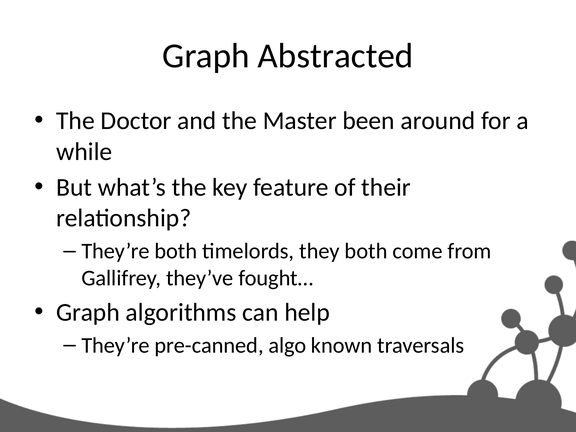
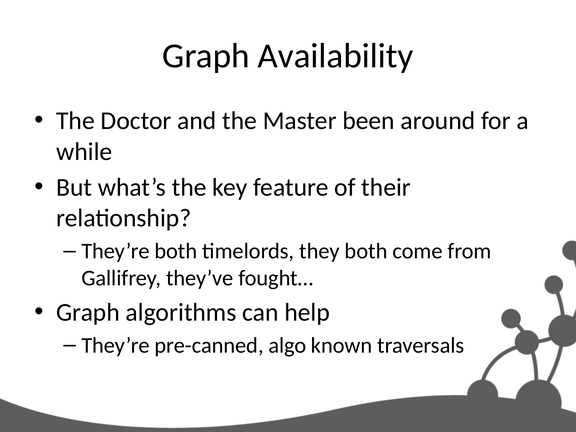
Abstracted: Abstracted -> Availability
